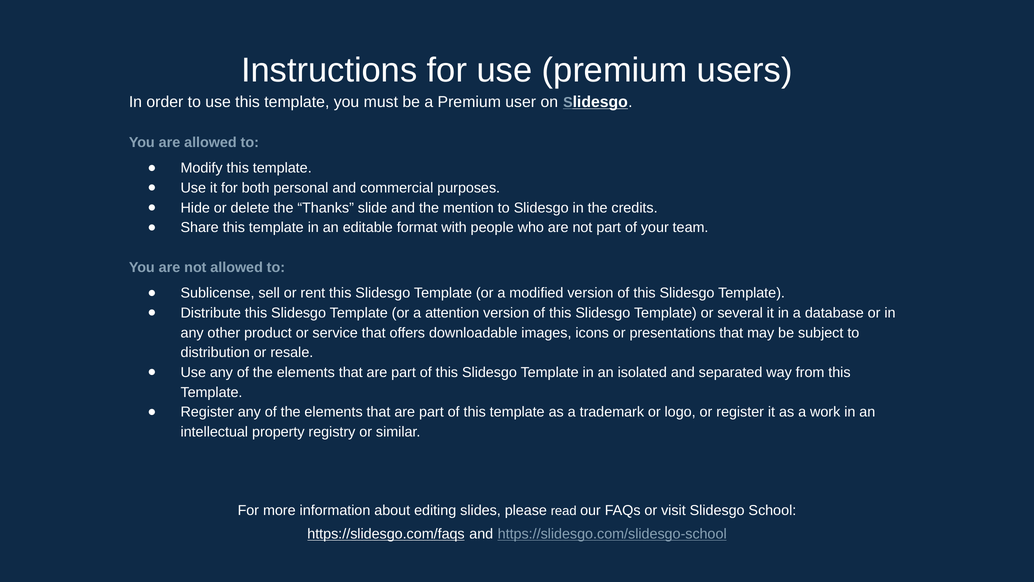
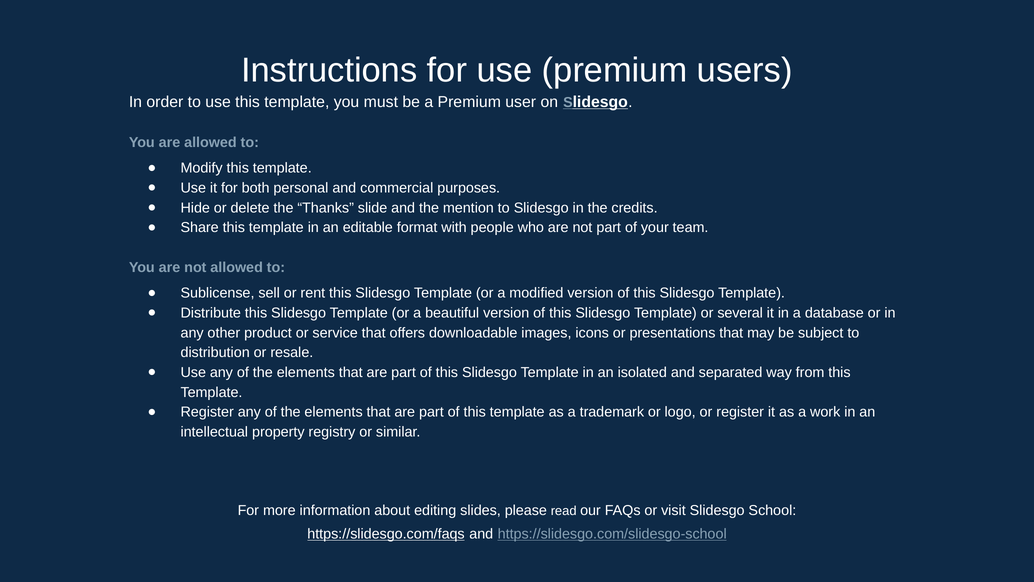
attention: attention -> beautiful
